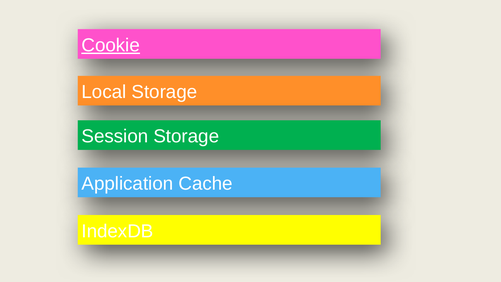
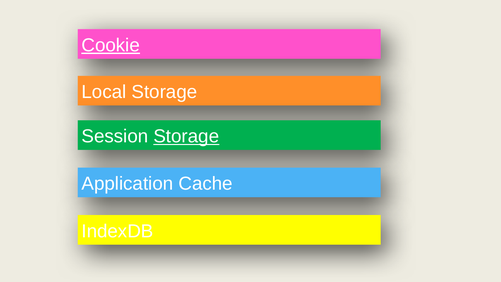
Storage at (186, 136) underline: none -> present
